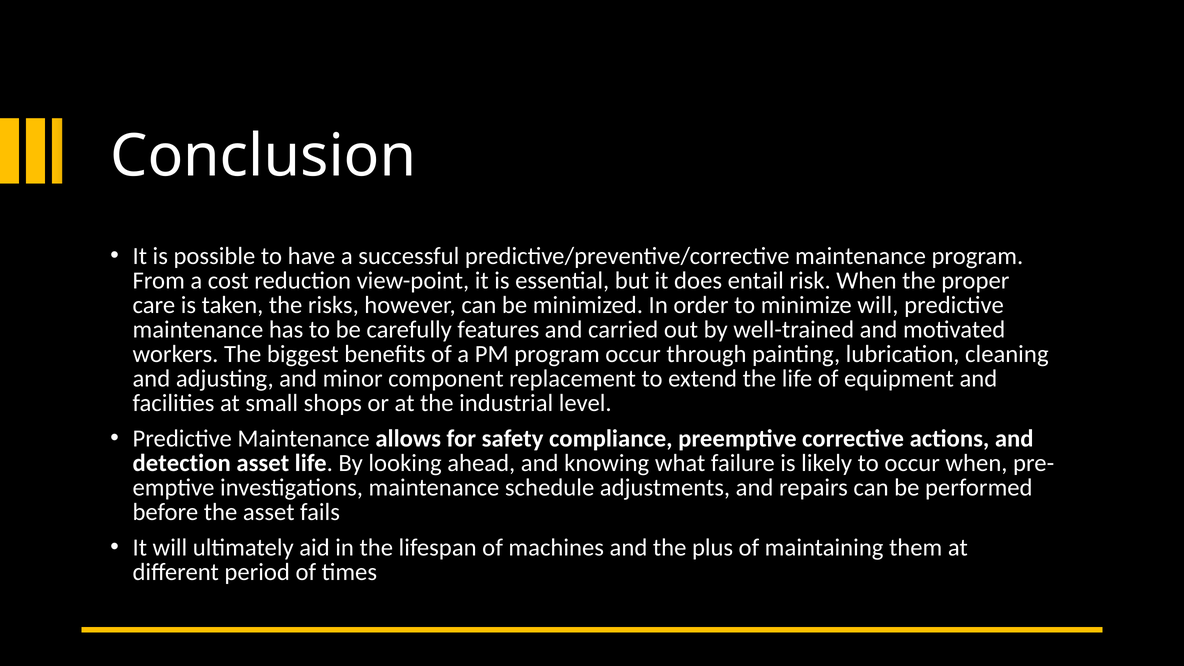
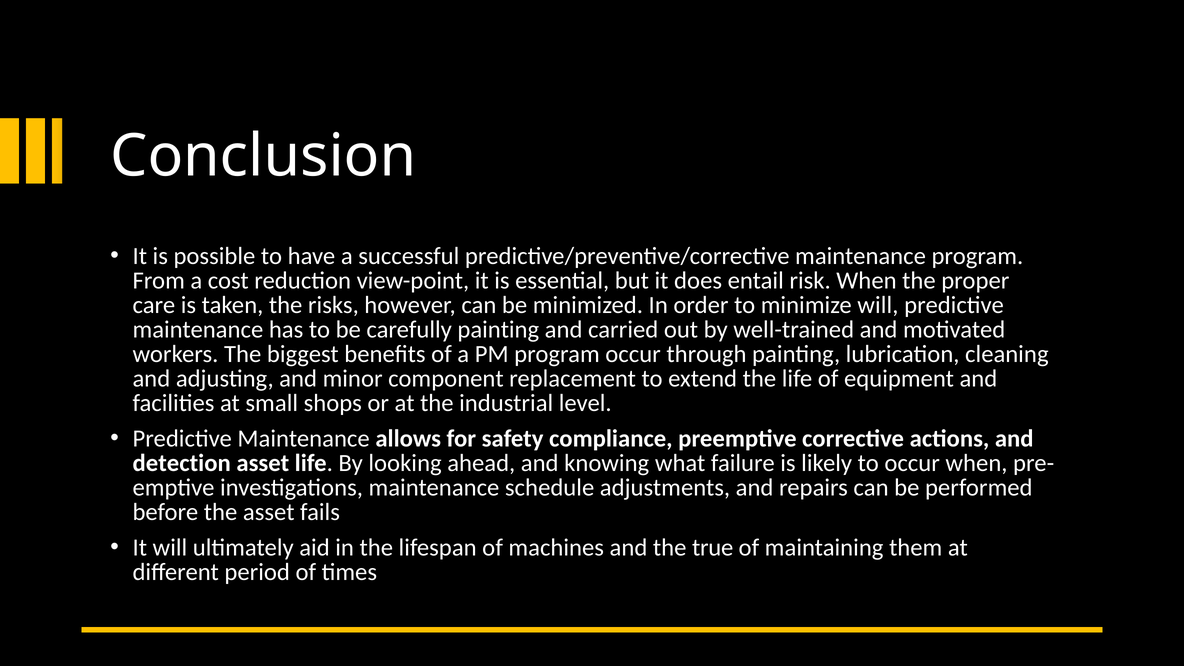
carefully features: features -> painting
plus: plus -> true
